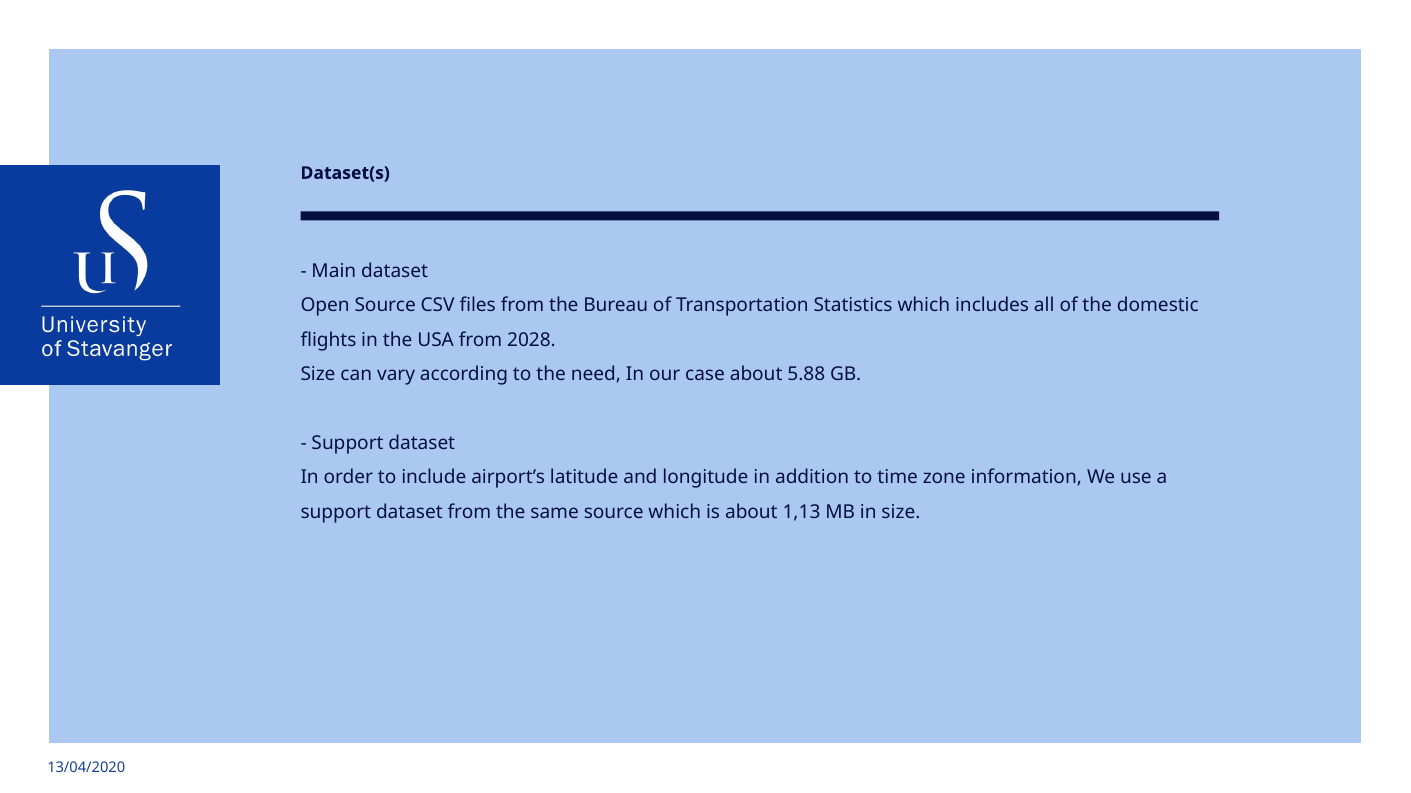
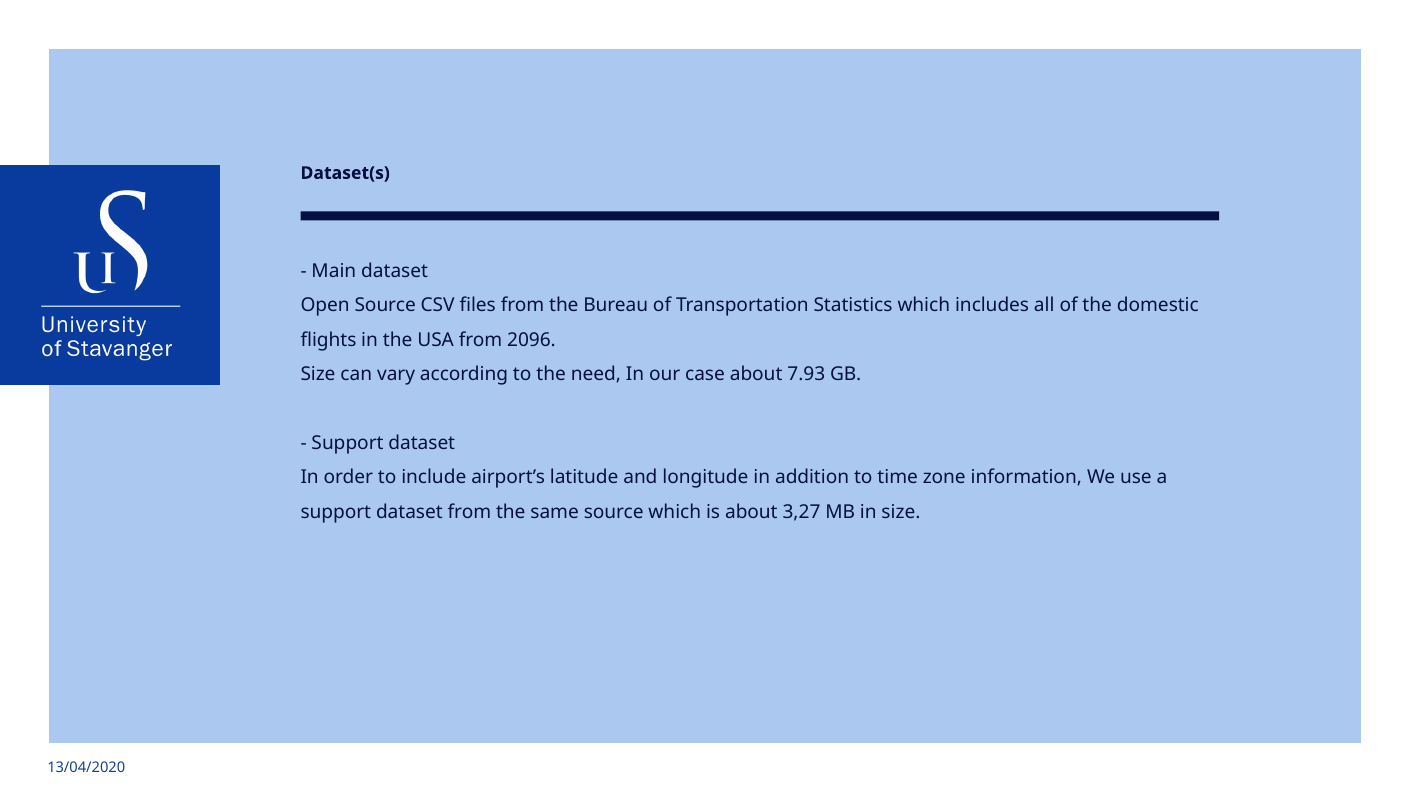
2028: 2028 -> 2096
5.88: 5.88 -> 7.93
1,13: 1,13 -> 3,27
